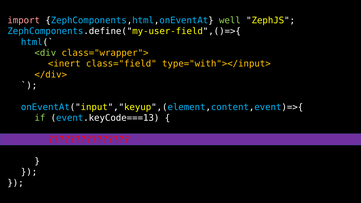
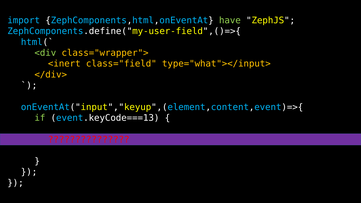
import colour: pink -> light blue
well: well -> have
type="with"></input>: type="with"></input> -> type="what"></input>
